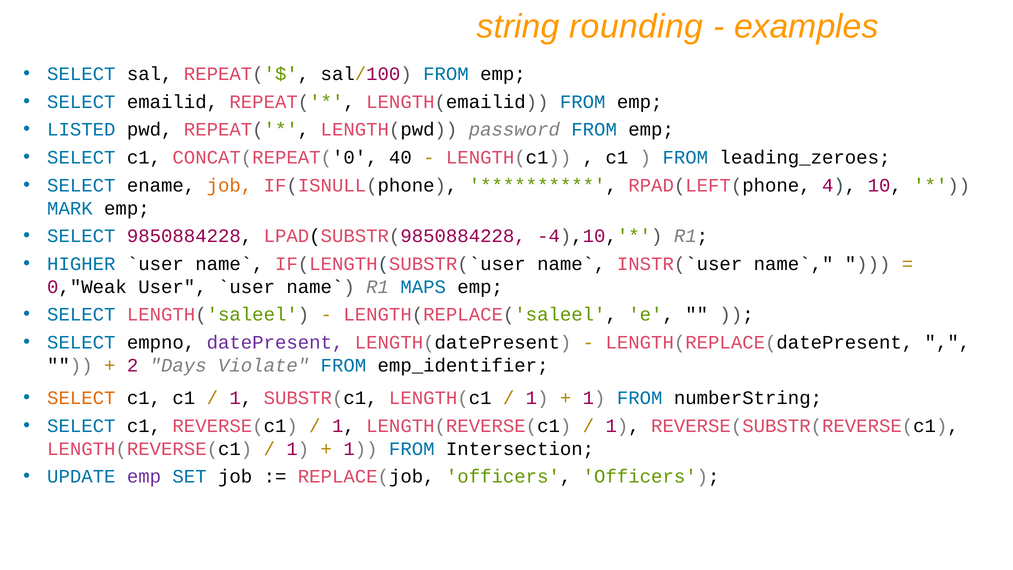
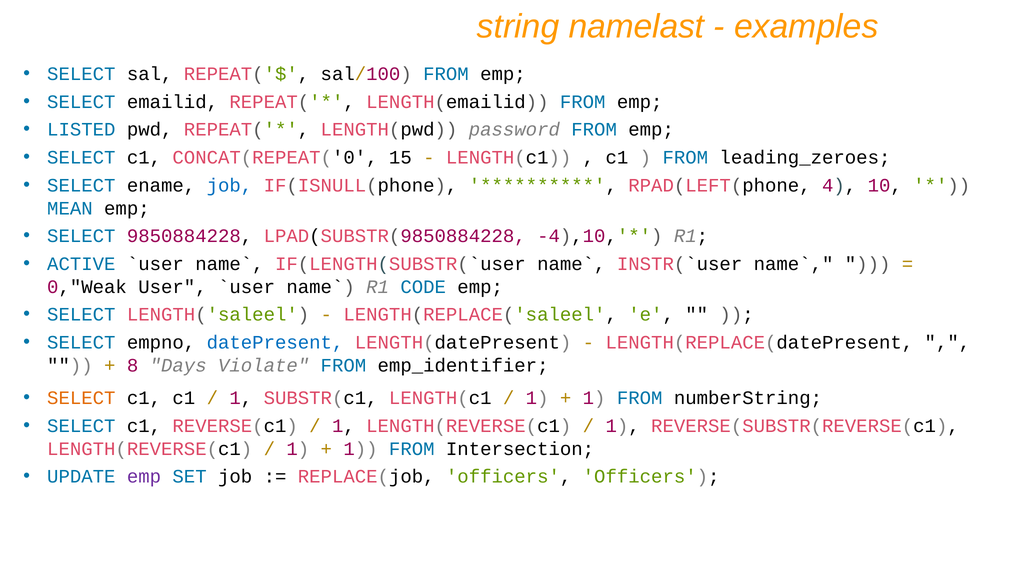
rounding: rounding -> namelast
40: 40 -> 15
job at (229, 185) colour: orange -> blue
MARK: MARK -> MEAN
HIGHER: HIGHER -> ACTIVE
MAPS: MAPS -> CODE
datePresent colour: purple -> blue
2: 2 -> 8
